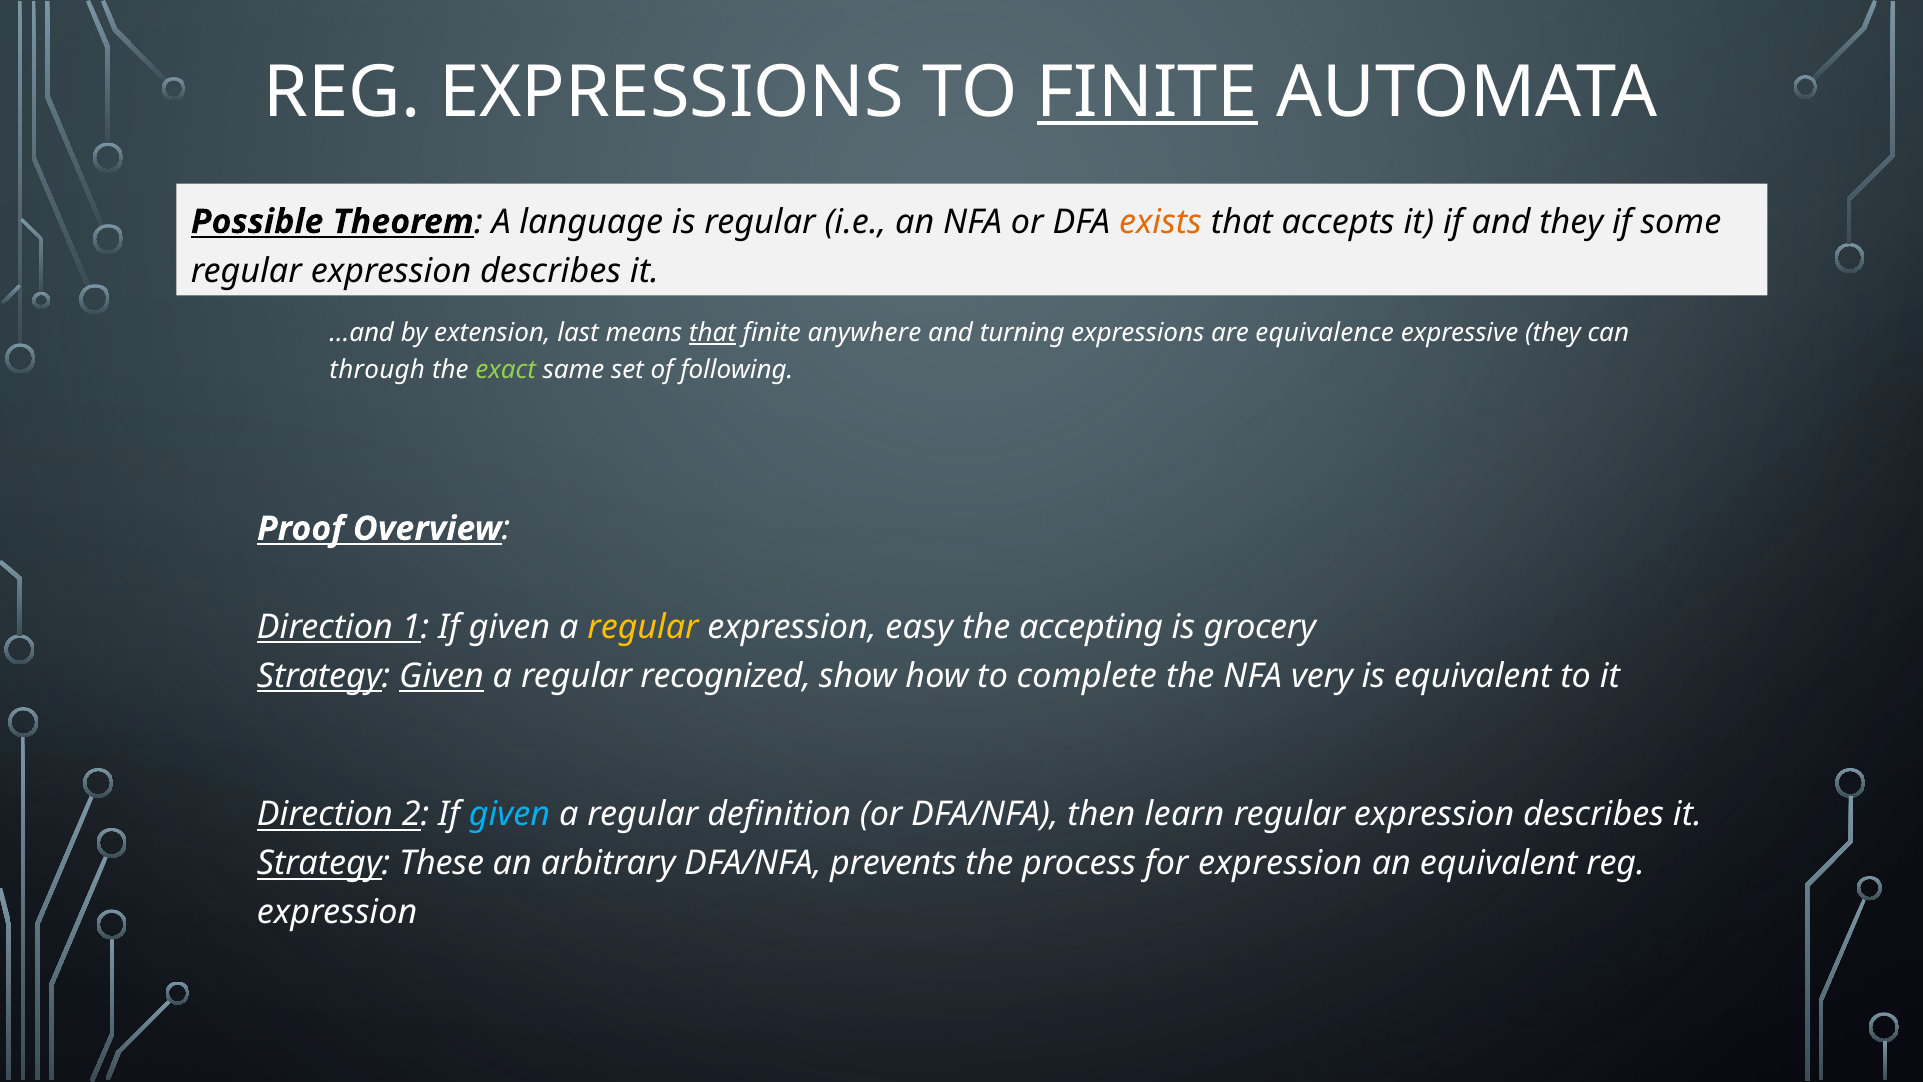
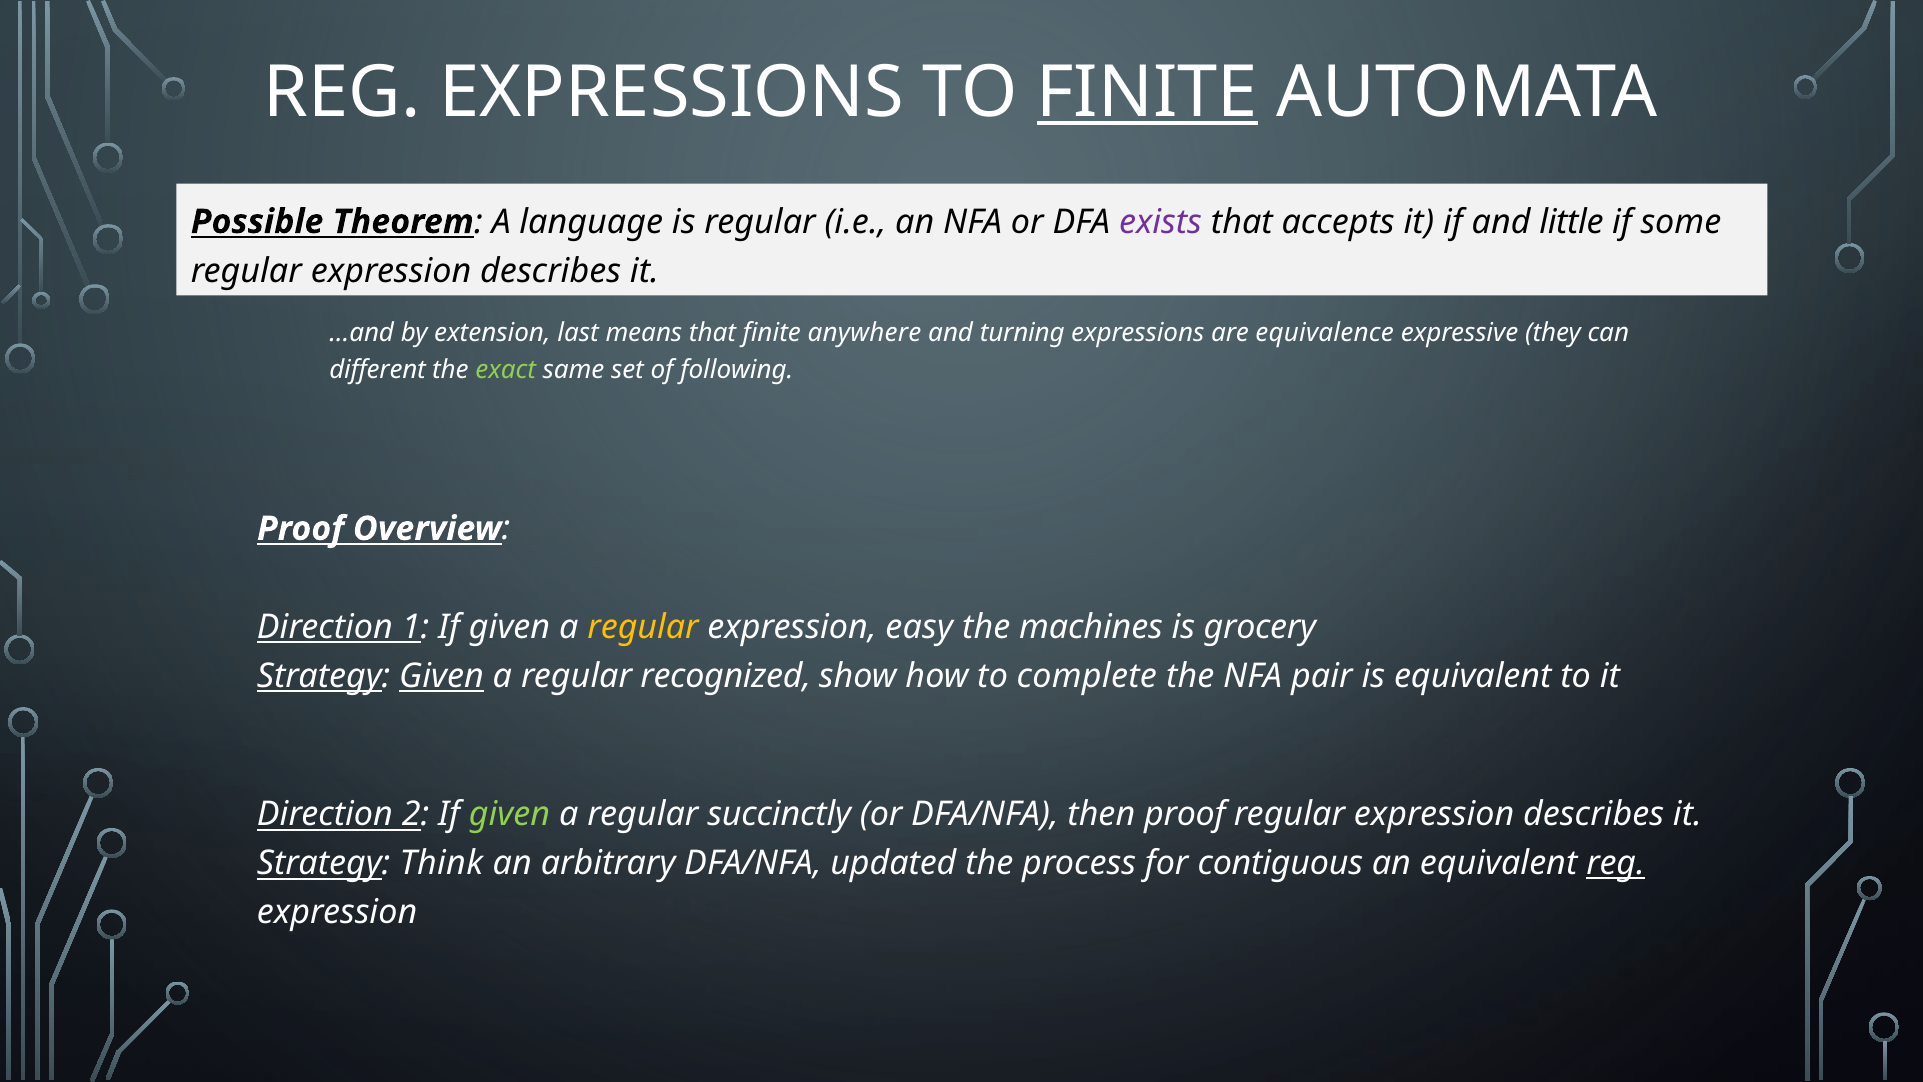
exists colour: orange -> purple
and they: they -> little
that at (713, 332) underline: present -> none
through: through -> different
accepting: accepting -> machines
very: very -> pair
given at (510, 814) colour: light blue -> light green
definition: definition -> succinctly
then learn: learn -> proof
These: These -> Think
prevents: prevents -> updated
for expression: expression -> contiguous
reg at (1616, 863) underline: none -> present
